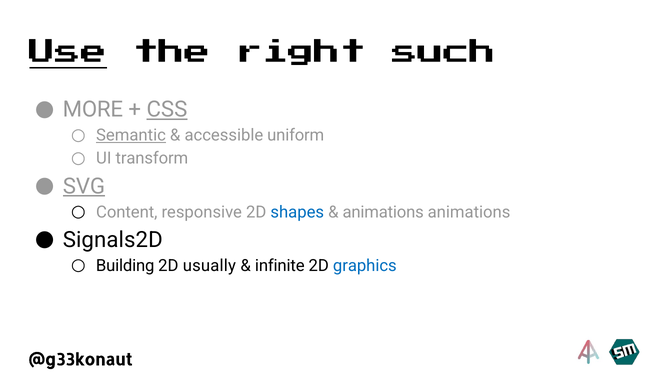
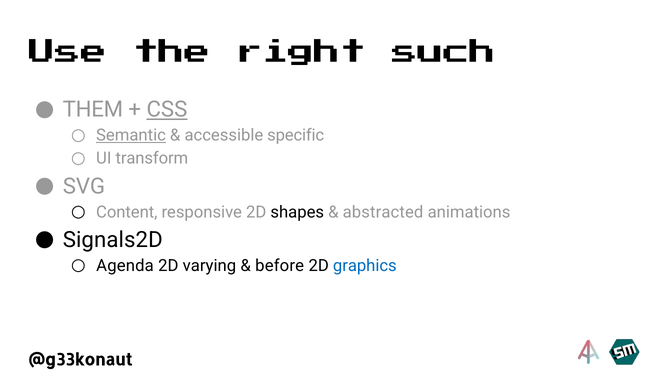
Use underline: present -> none
MORE: MORE -> THEM
uniform: uniform -> specific
SVG underline: present -> none
shapes colour: blue -> black
animations at (383, 212): animations -> abstracted
Building: Building -> Agenda
usually: usually -> varying
infinite: infinite -> before
